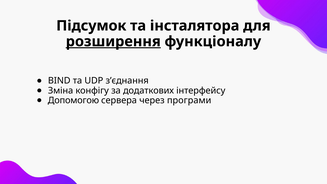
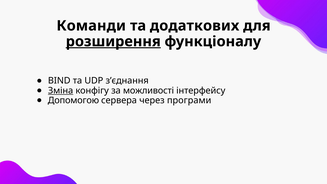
Підсумок: Підсумок -> Команди
інсталятора: інсталятора -> додаткових
Зміна underline: none -> present
додаткових: додаткових -> можливості
